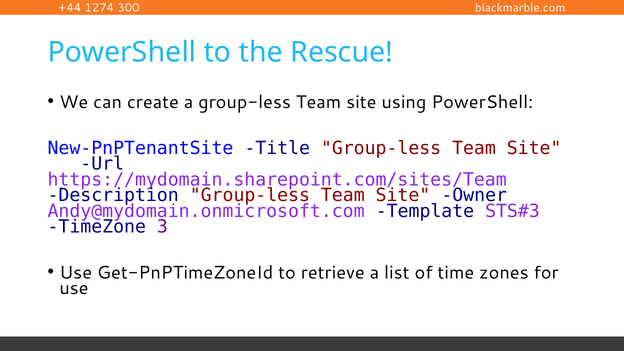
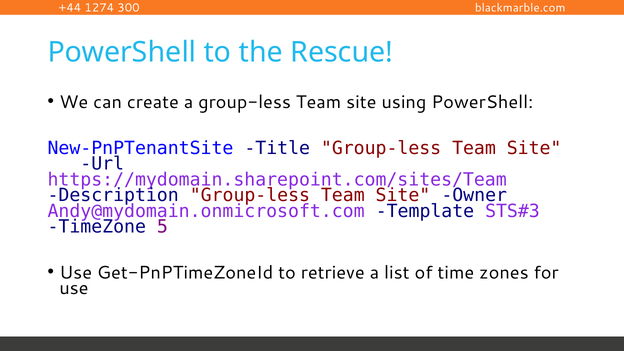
3: 3 -> 5
